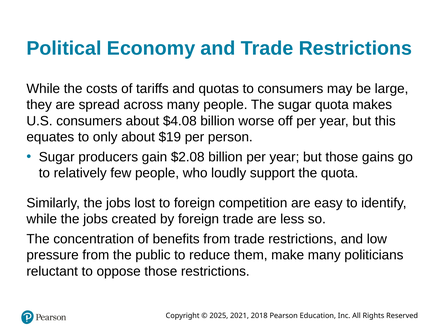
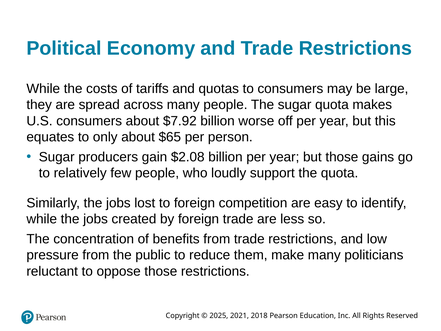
$4.08: $4.08 -> $7.92
$19: $19 -> $65
